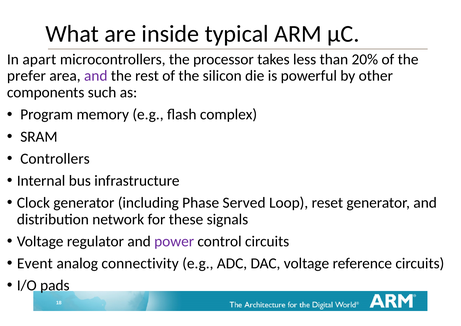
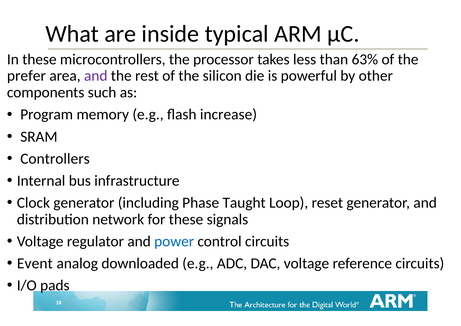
In apart: apart -> these
20%: 20% -> 63%
complex: complex -> increase
Served: Served -> Taught
power colour: purple -> blue
connectivity: connectivity -> downloaded
